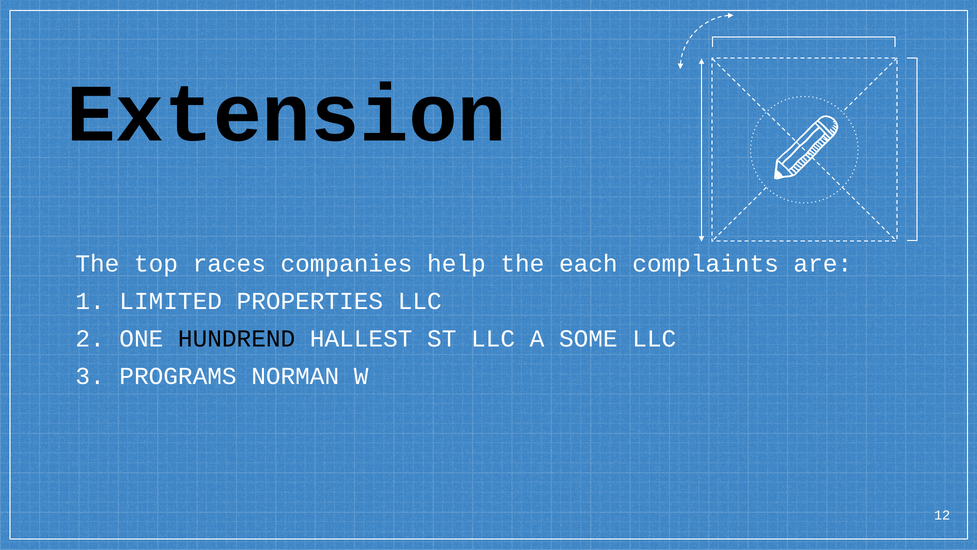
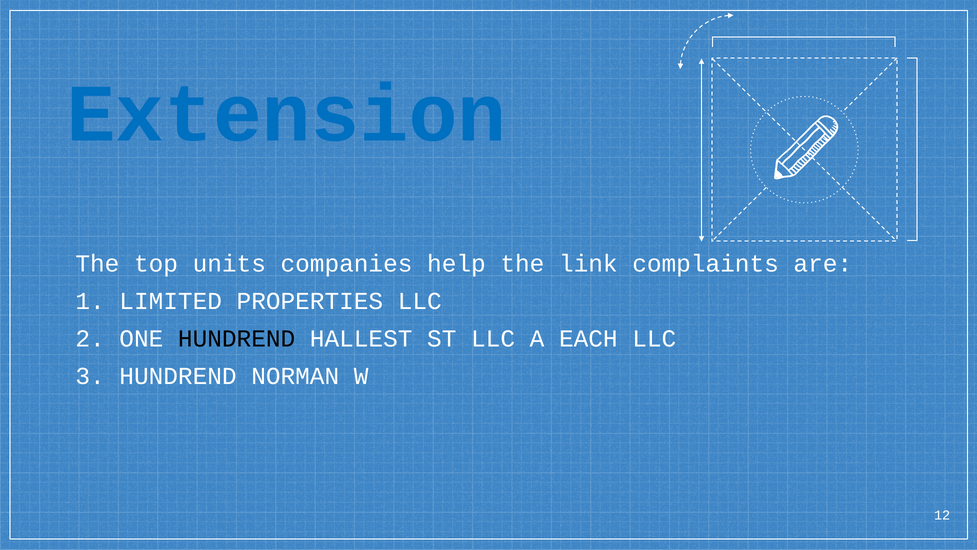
Extension colour: black -> blue
races: races -> units
each: each -> link
SOME: SOME -> EACH
3 PROGRAMS: PROGRAMS -> HUNDREND
